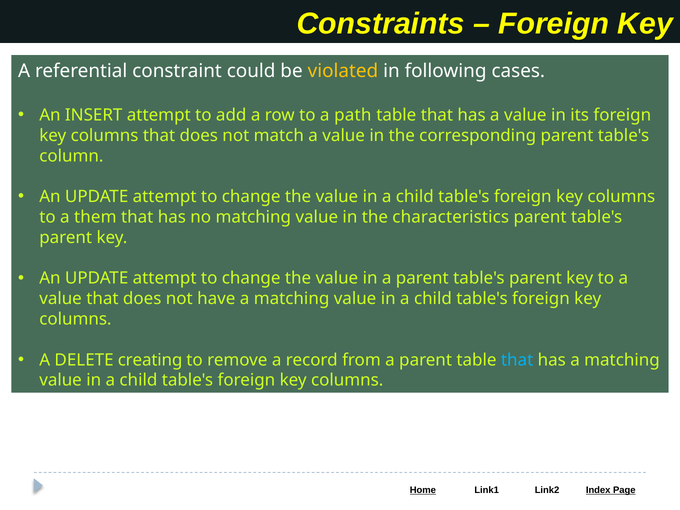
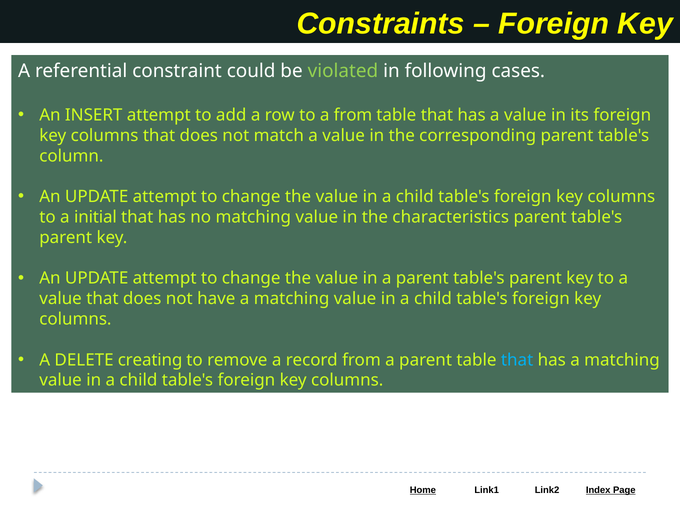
violated colour: yellow -> light green
a path: path -> from
them: them -> initial
